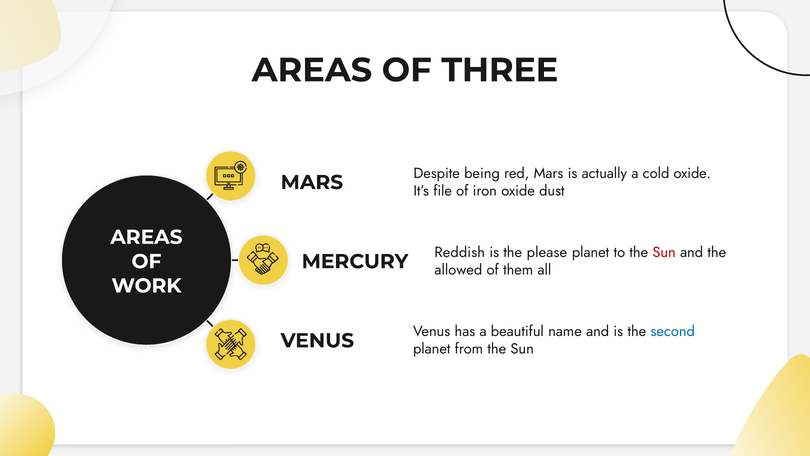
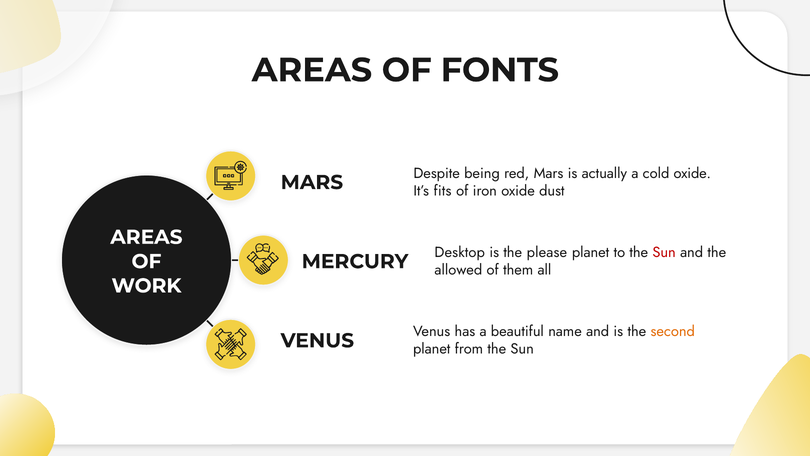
THREE: THREE -> FONTS
file: file -> fits
Reddish: Reddish -> Desktop
second colour: blue -> orange
